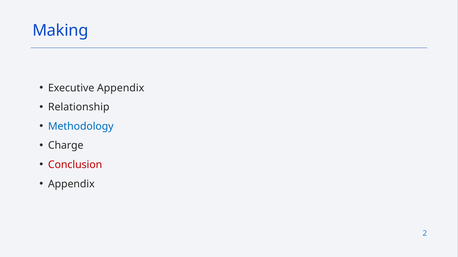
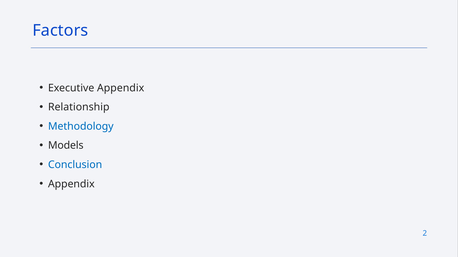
Making: Making -> Factors
Charge: Charge -> Models
Conclusion colour: red -> blue
